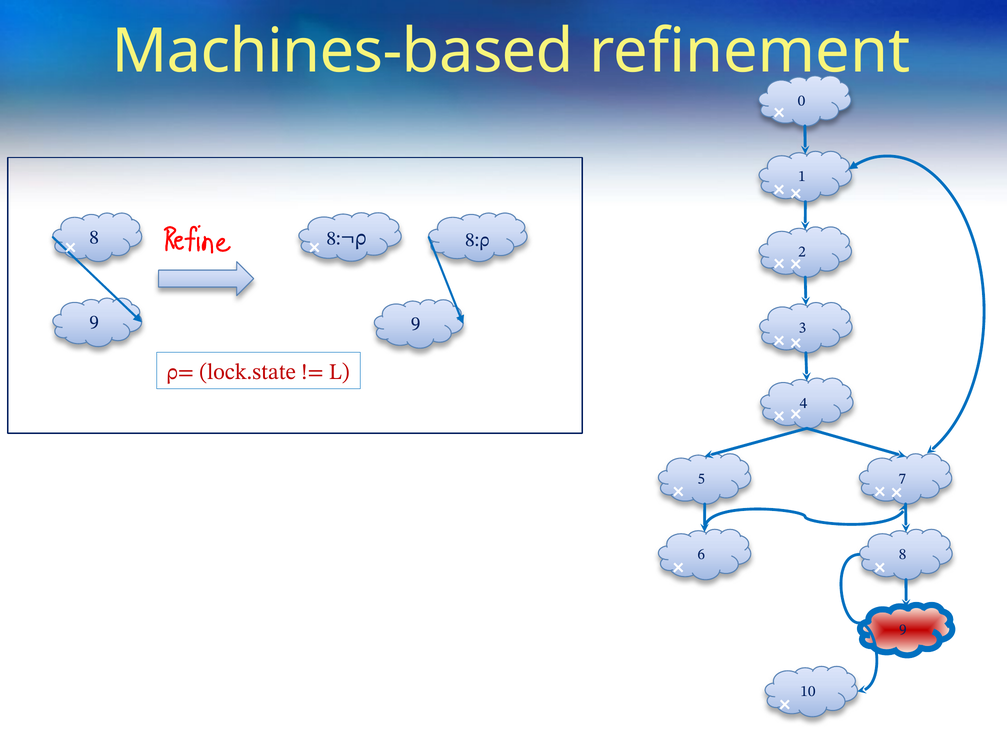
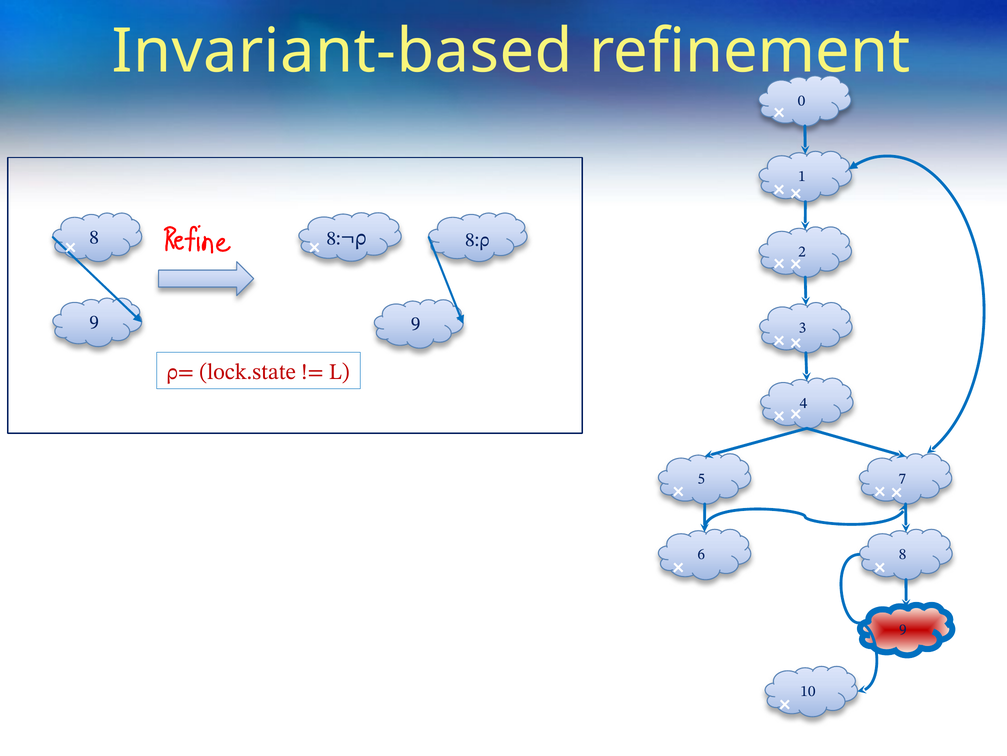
Machines-based: Machines-based -> Invariant-based
